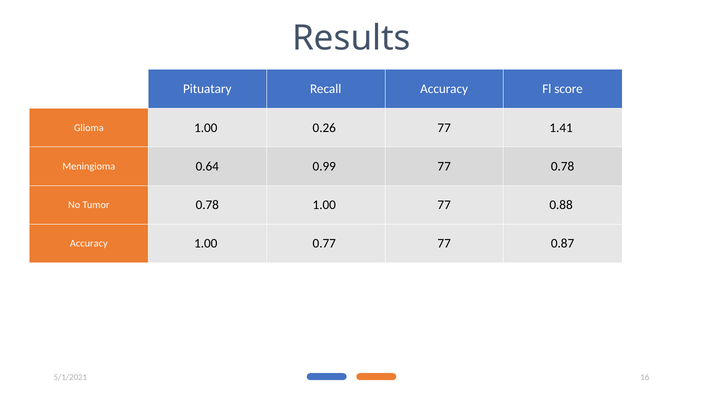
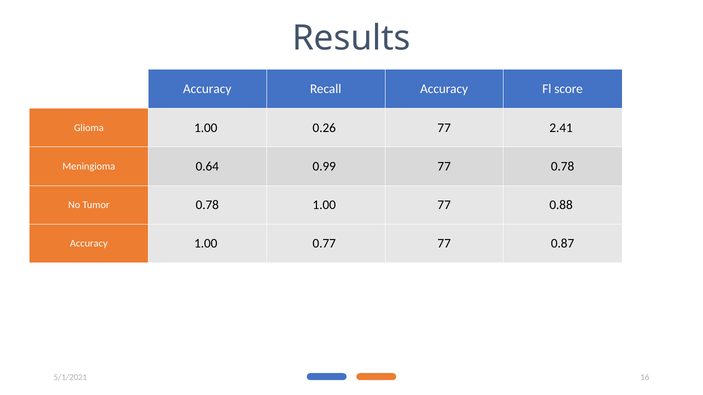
Pituatary at (207, 89): Pituatary -> Accuracy
1.41: 1.41 -> 2.41
